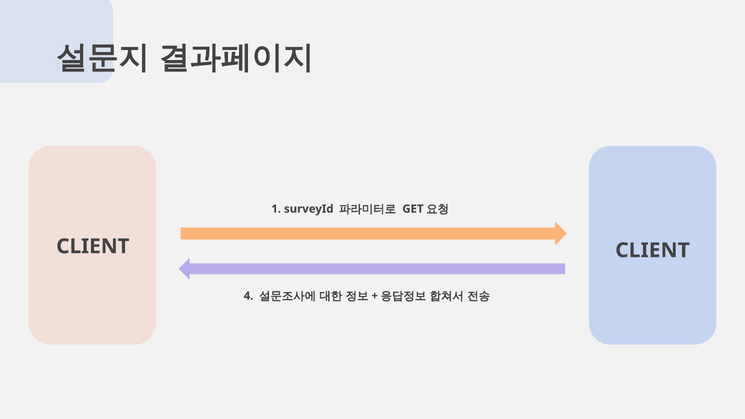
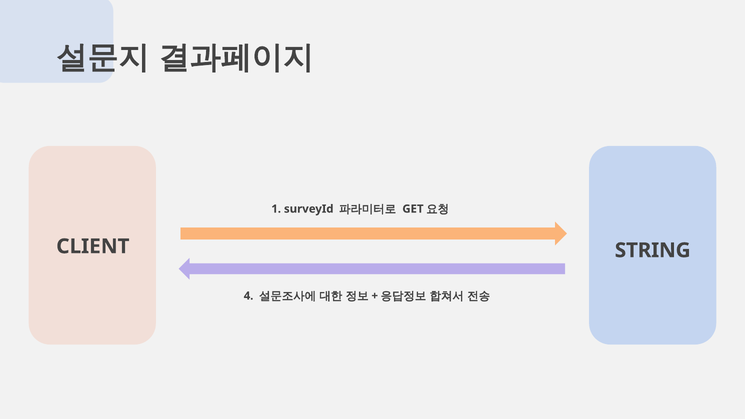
CLIENT CLIENT: CLIENT -> STRING
